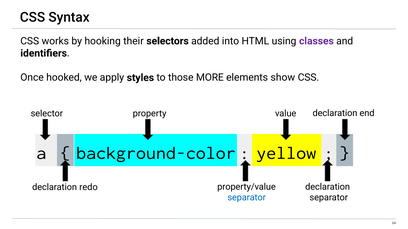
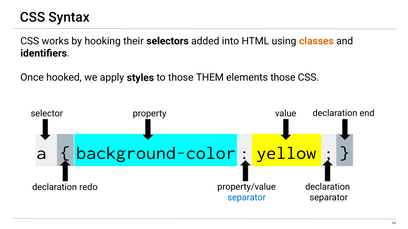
classes colour: purple -> orange
MORE: MORE -> THEM
elements show: show -> those
